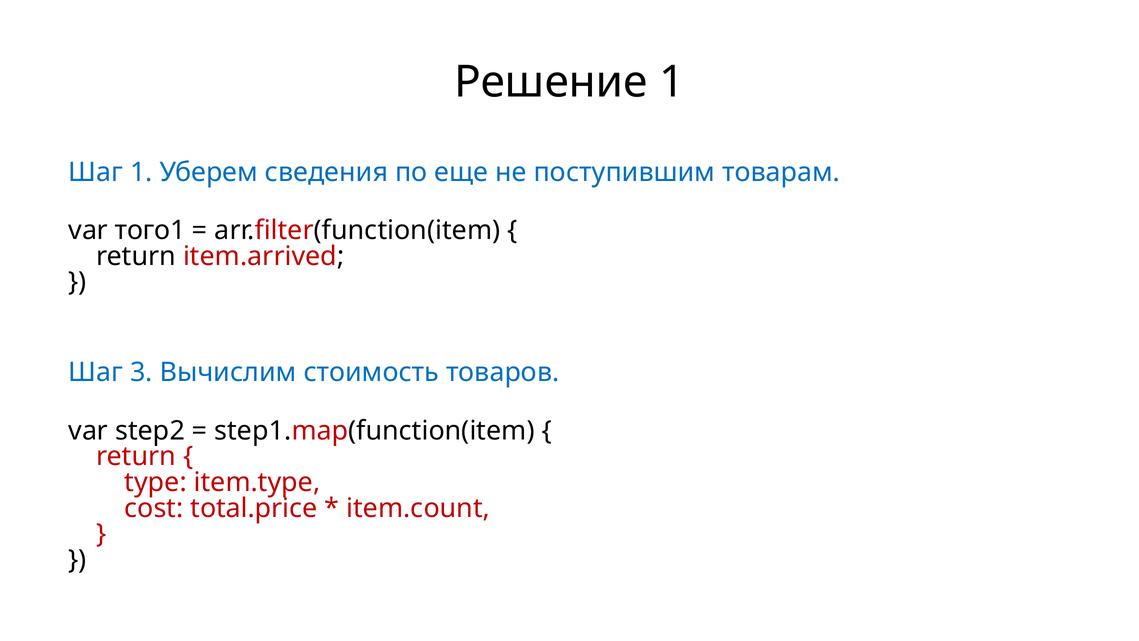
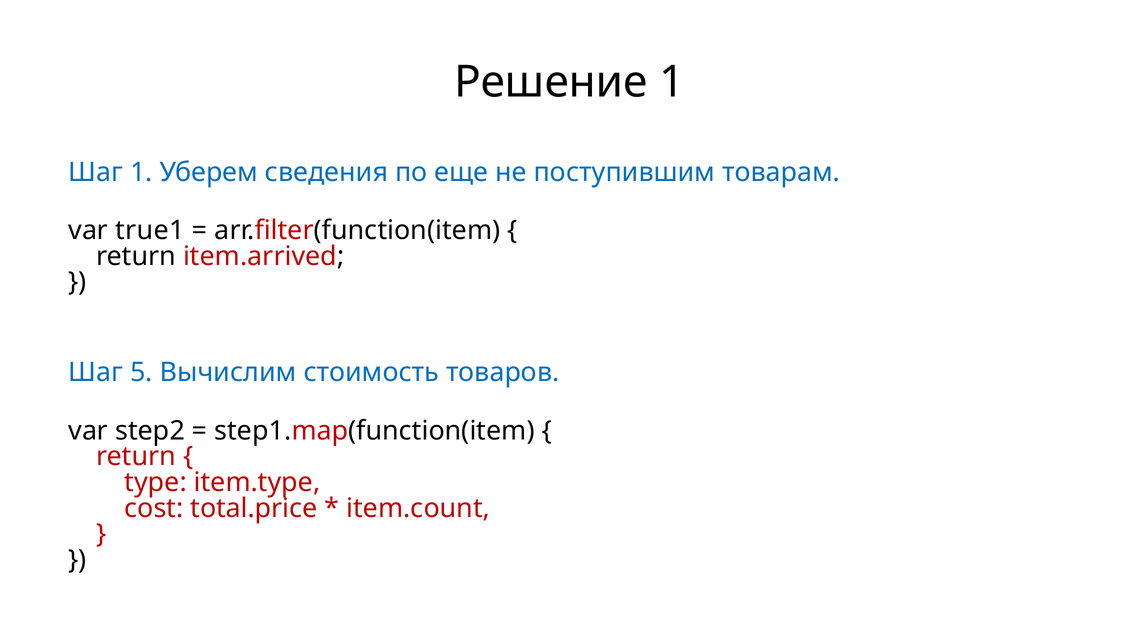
того1: того1 -> true1
3: 3 -> 5
